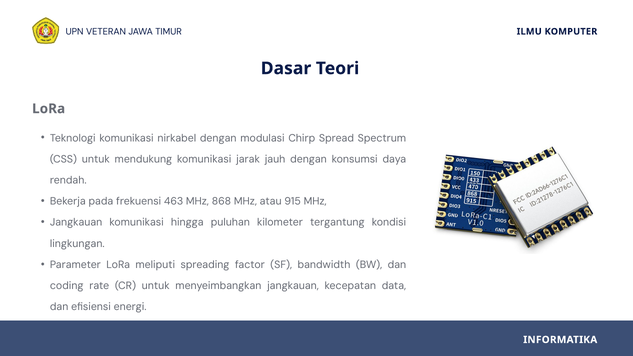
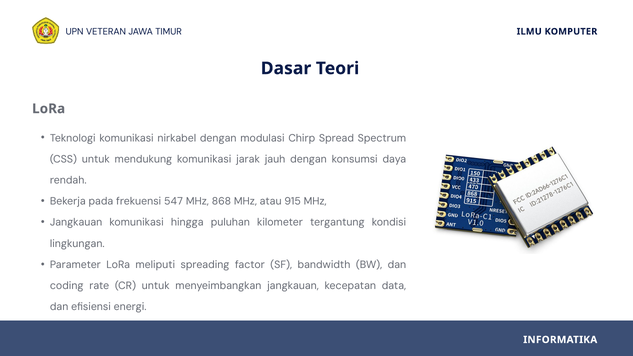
463: 463 -> 547
